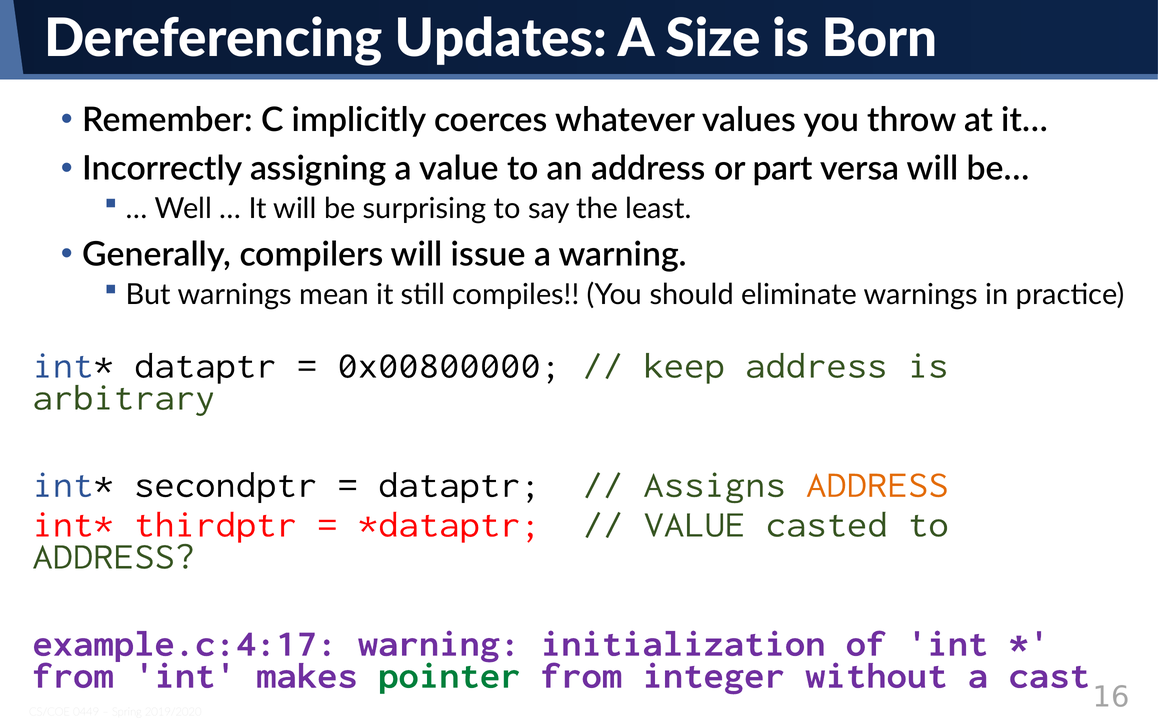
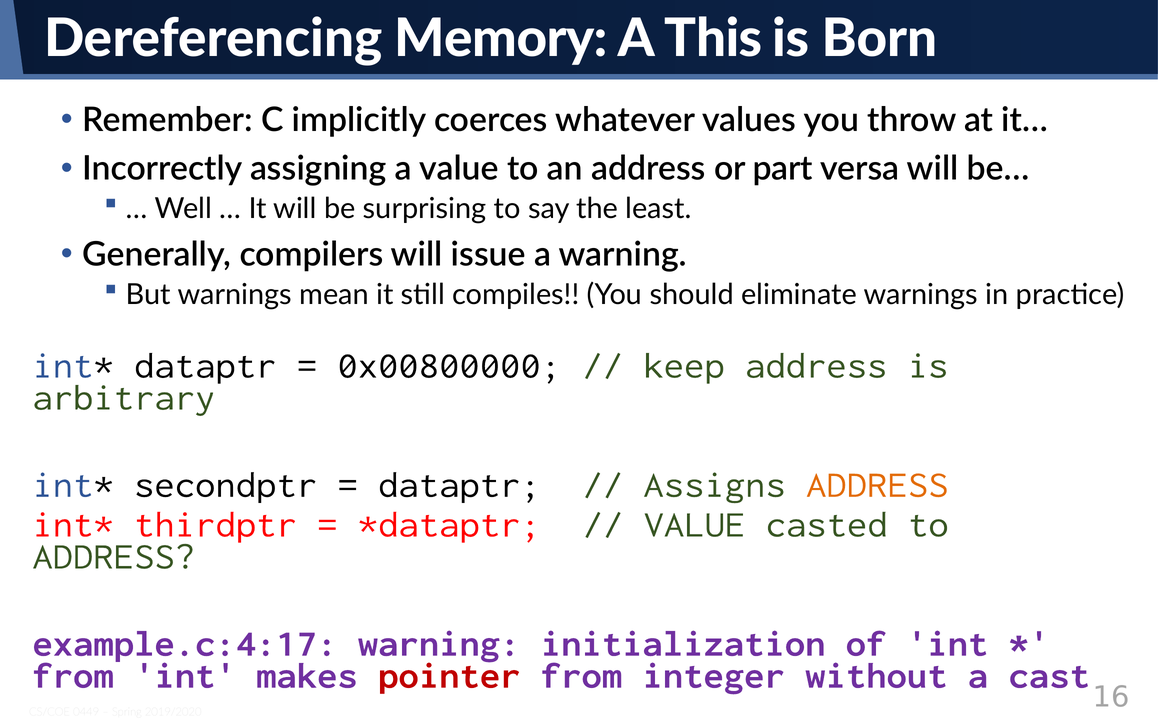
Updates: Updates -> Memory
Size: Size -> This
pointer colour: green -> red
